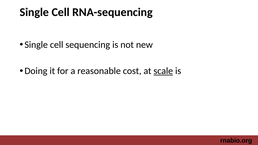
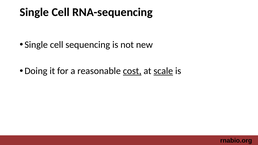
cost underline: none -> present
